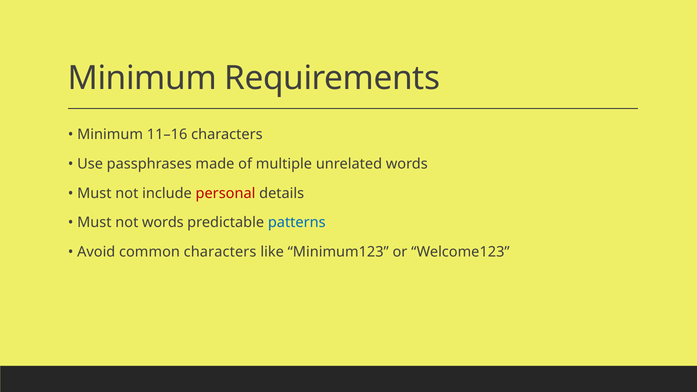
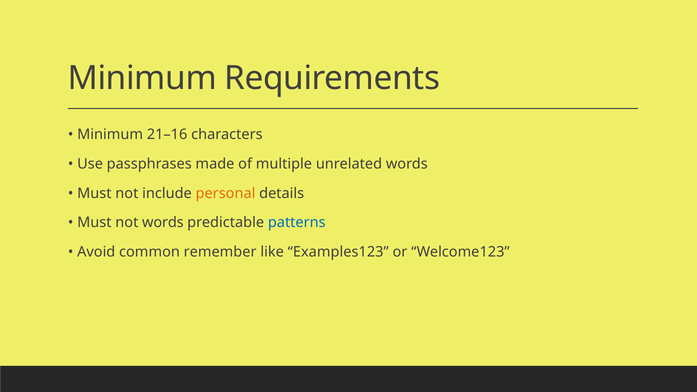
11–16: 11–16 -> 21–16
personal colour: red -> orange
common characters: characters -> remember
Minimum123: Minimum123 -> Examples123
